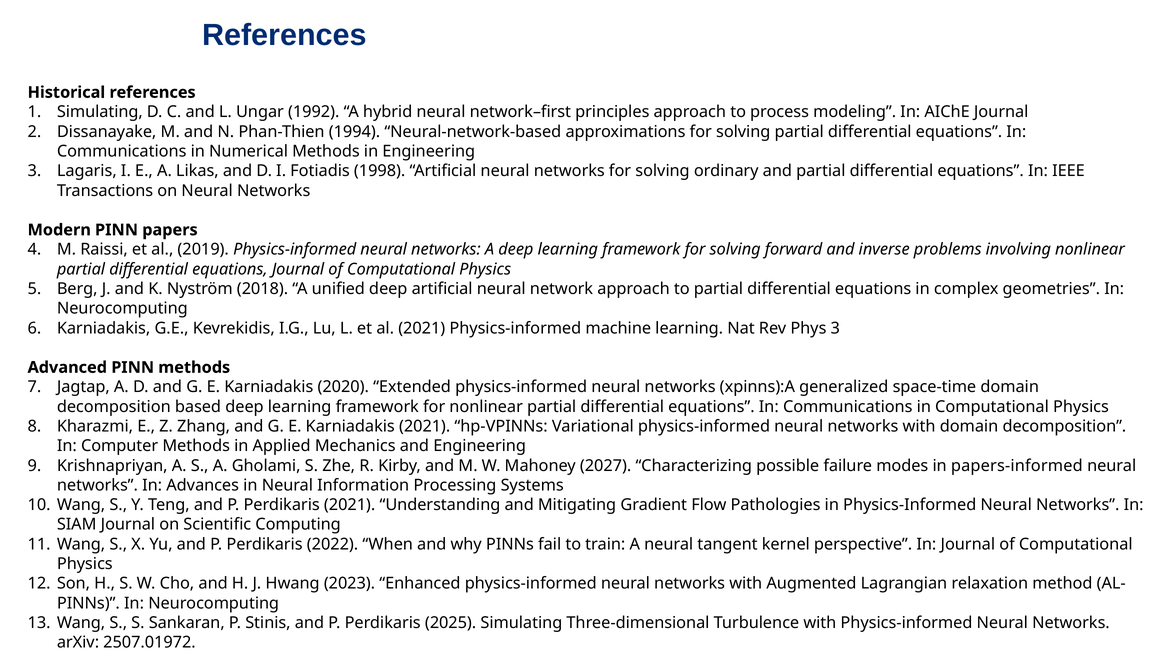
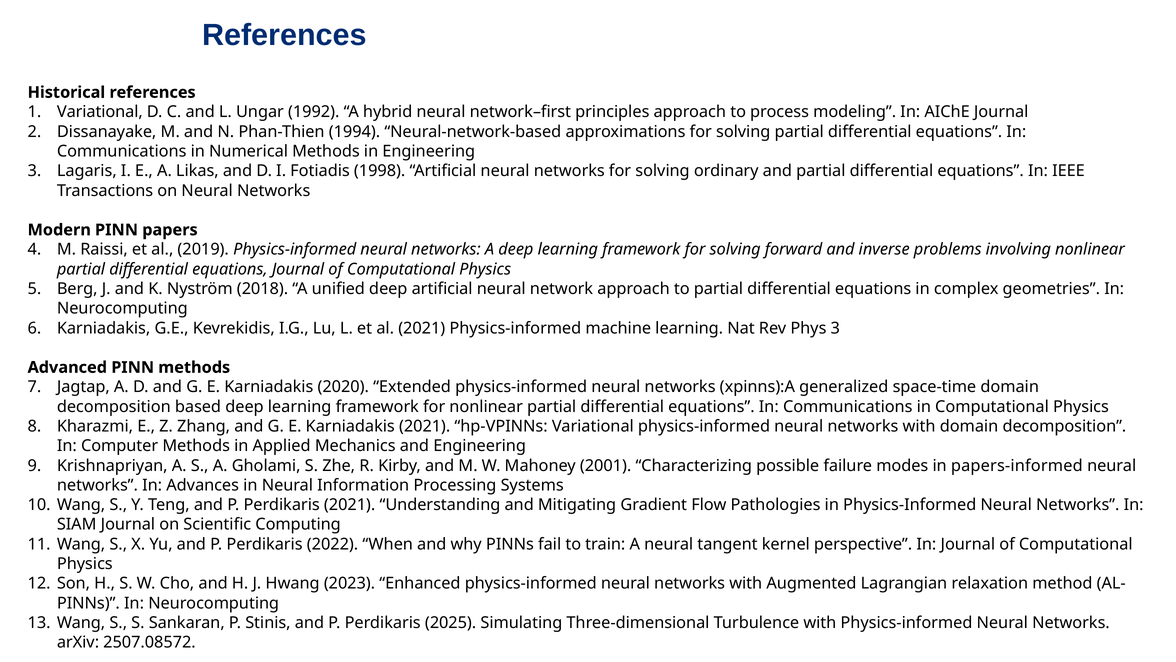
Simulating at (100, 112): Simulating -> Variational
2027: 2027 -> 2001
2507.01972: 2507.01972 -> 2507.08572
